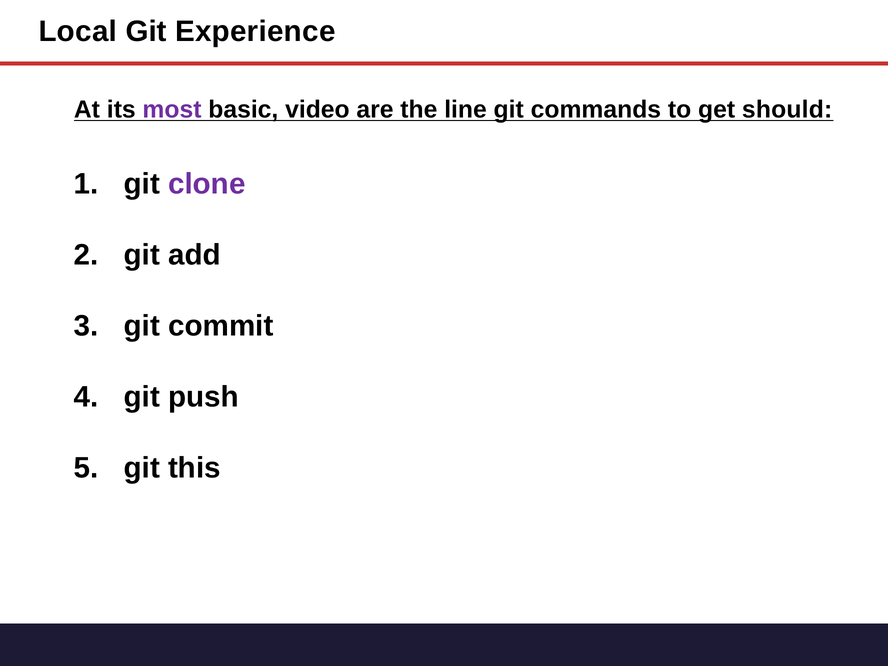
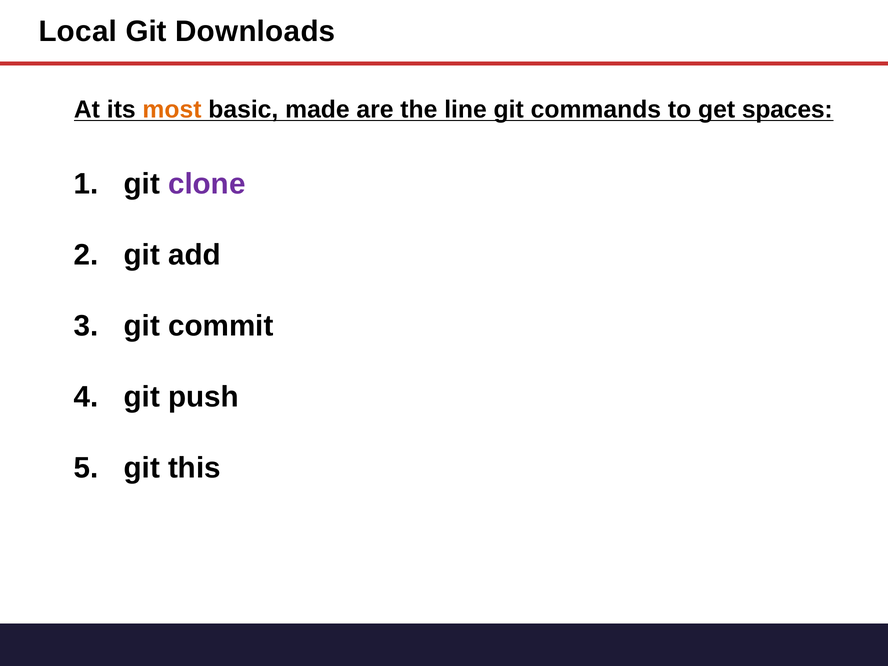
Experience: Experience -> Downloads
most colour: purple -> orange
video: video -> made
should: should -> spaces
